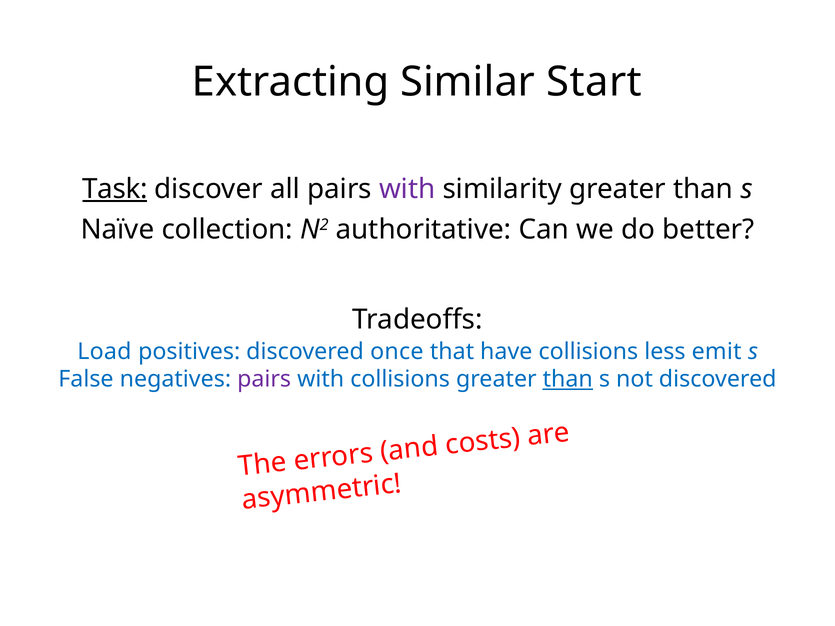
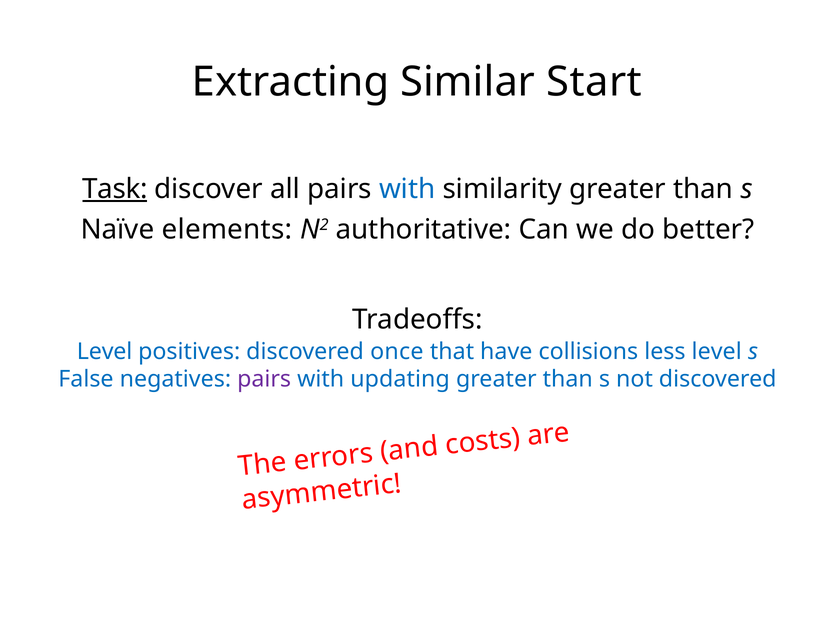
with at (407, 189) colour: purple -> blue
collection: collection -> elements
Load at (104, 352): Load -> Level
less emit: emit -> level
with collisions: collisions -> updating
than at (568, 379) underline: present -> none
